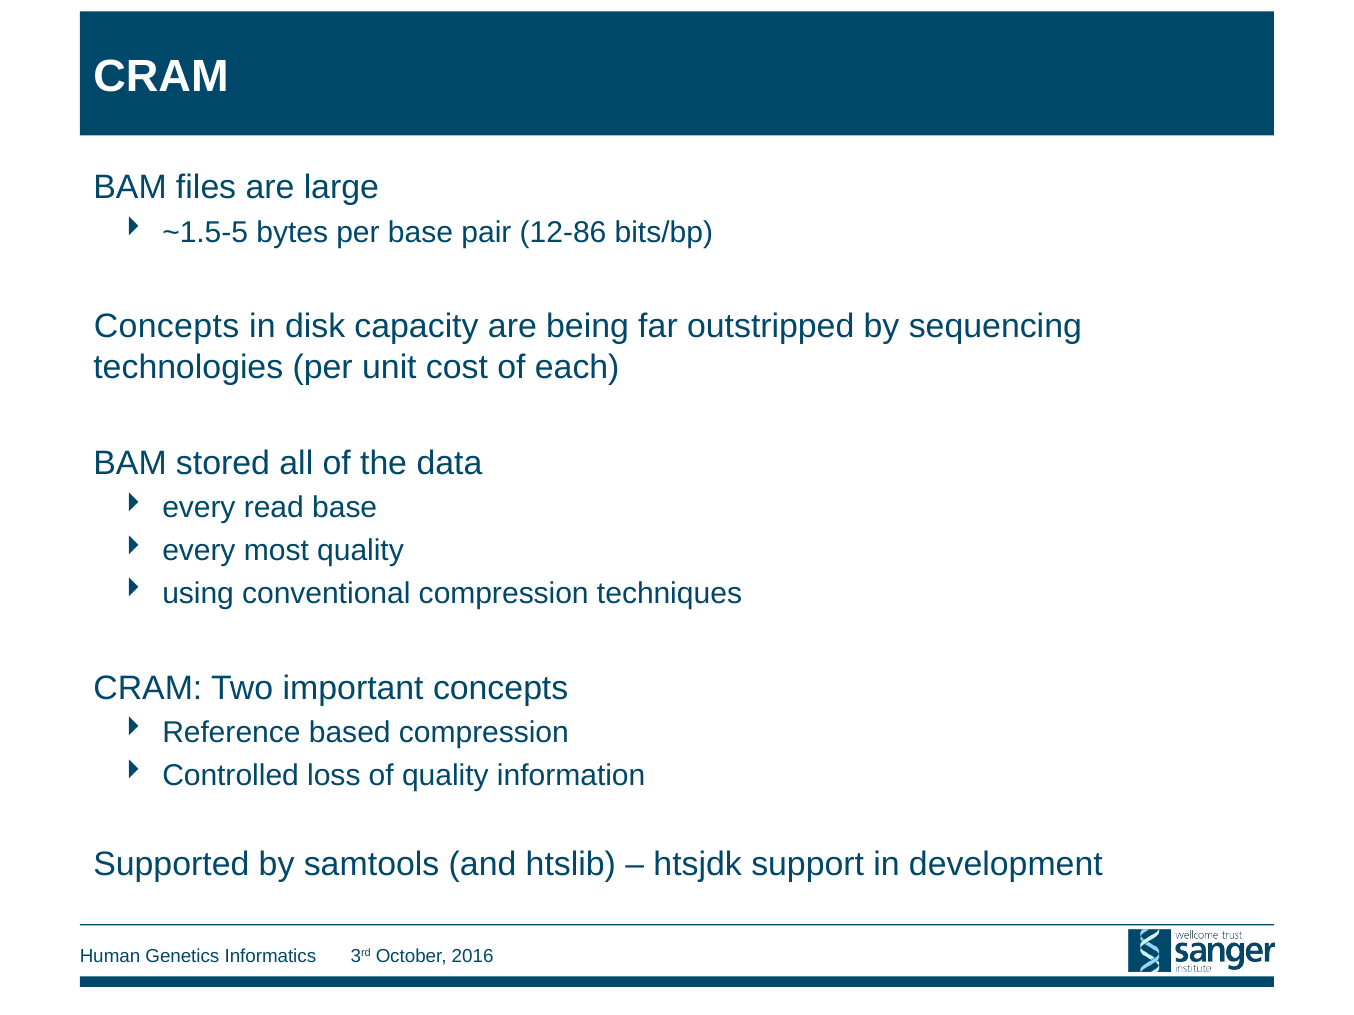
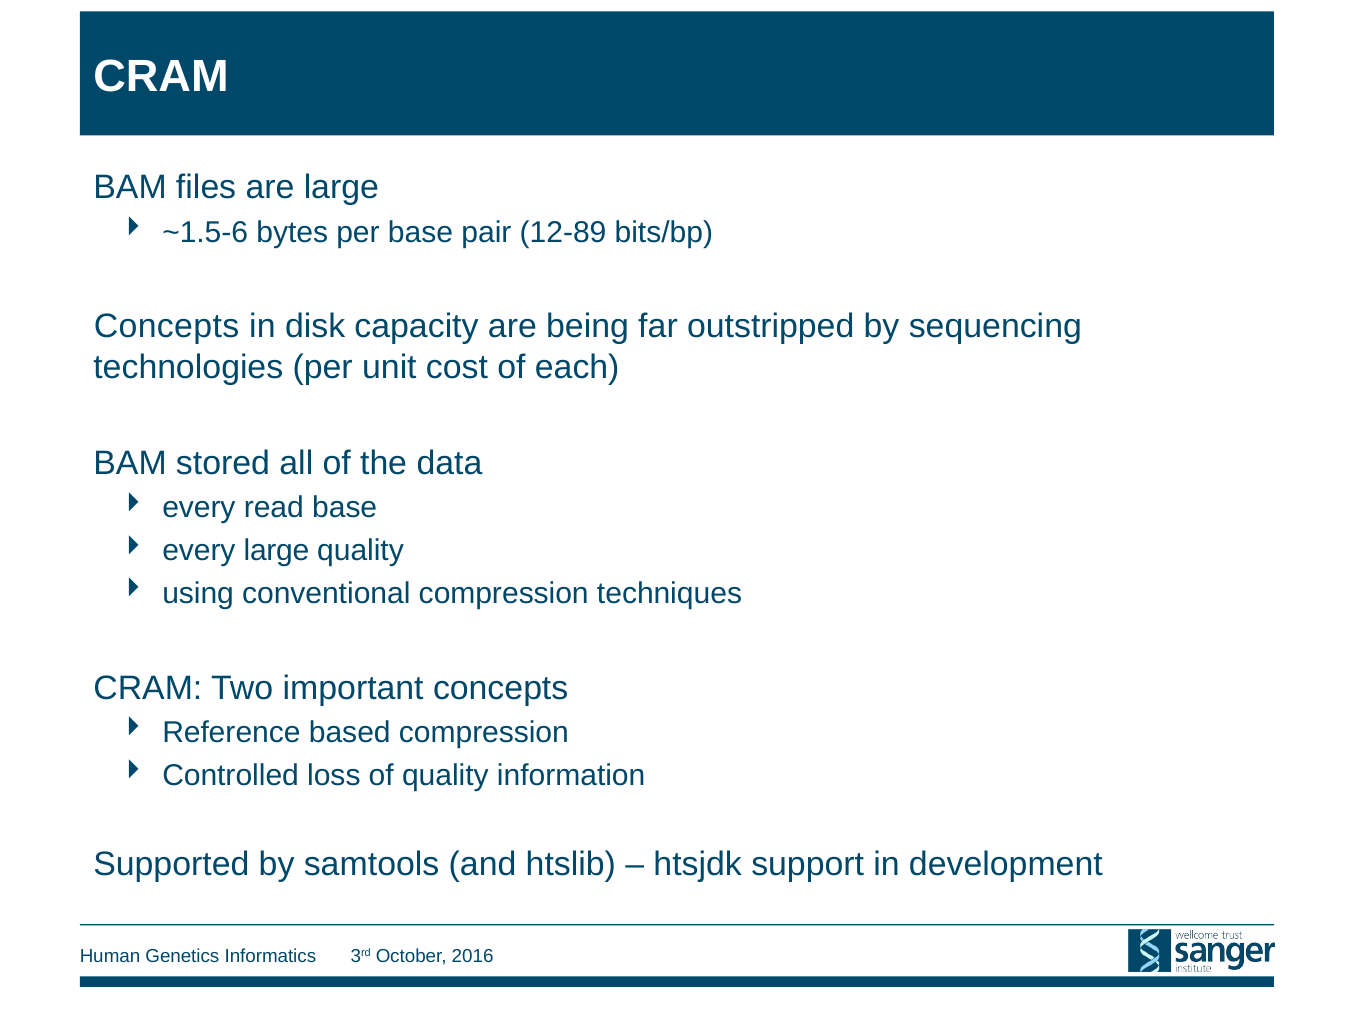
~1.5-5: ~1.5-5 -> ~1.5-6
12-86: 12-86 -> 12-89
every most: most -> large
